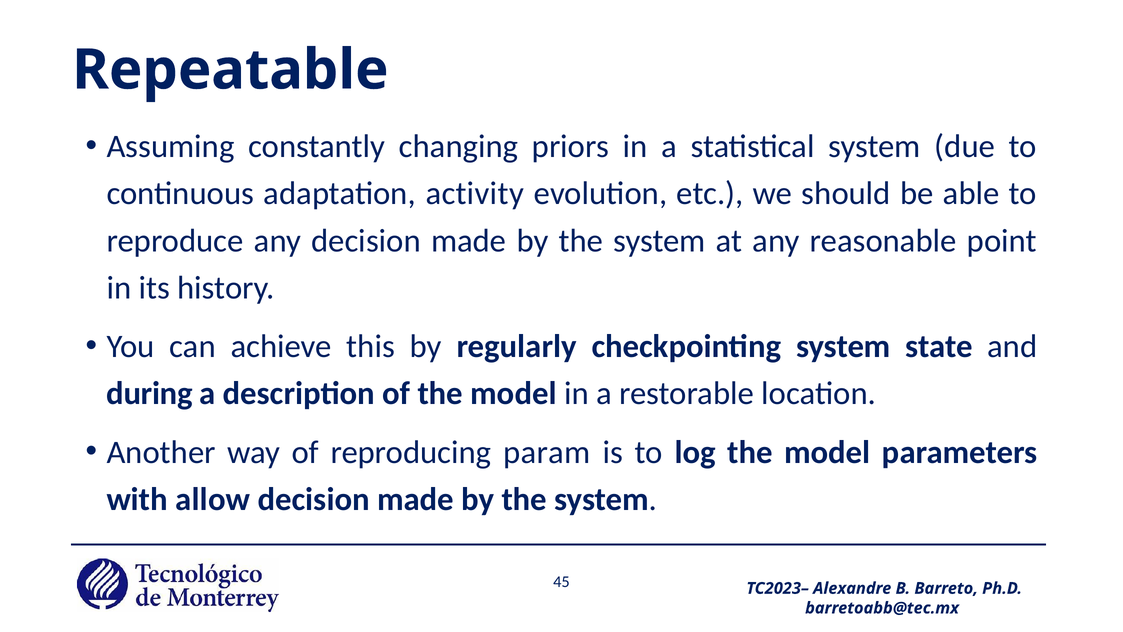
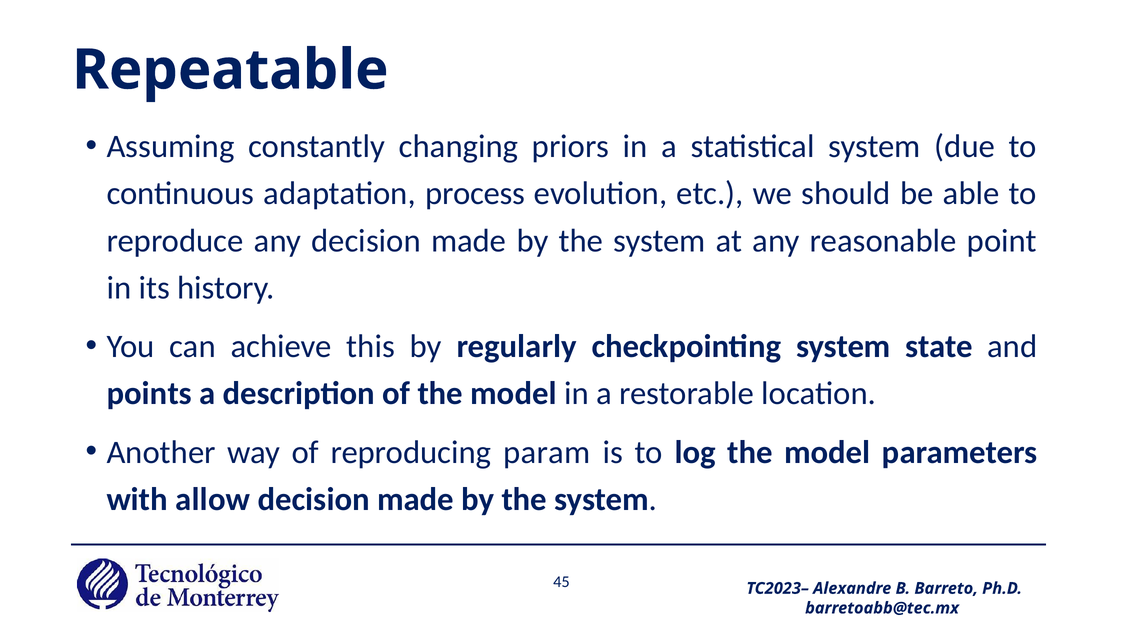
activity: activity -> process
during: during -> points
